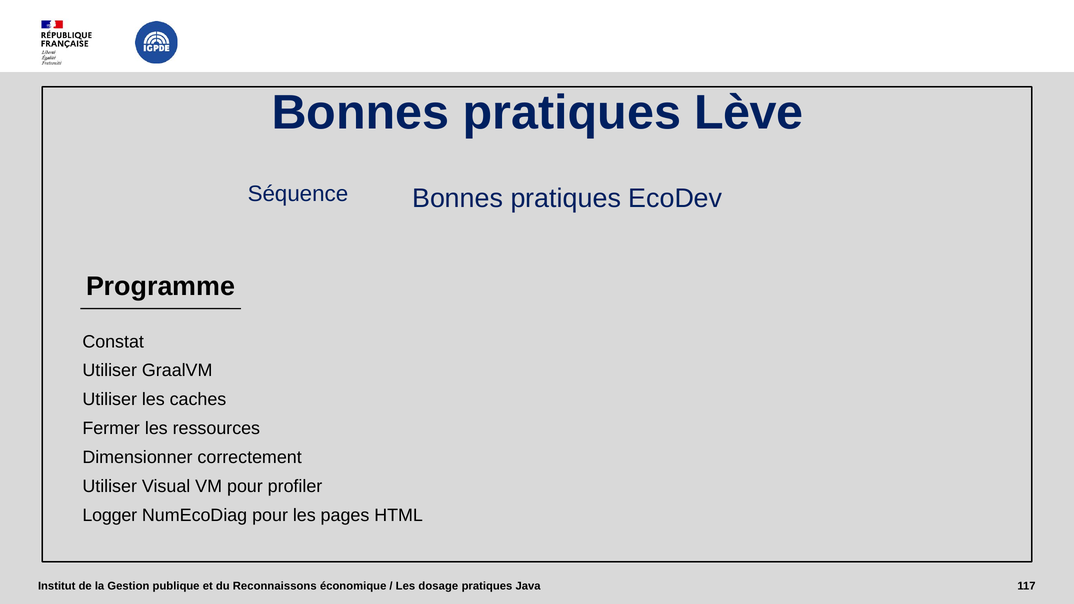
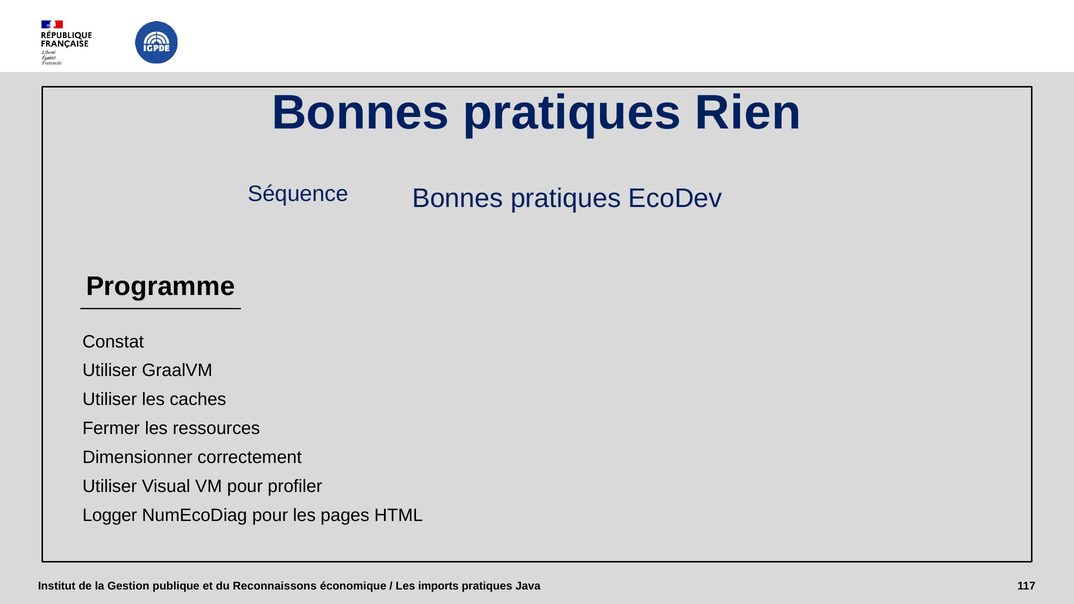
Lève: Lève -> Rien
dosage: dosage -> imports
